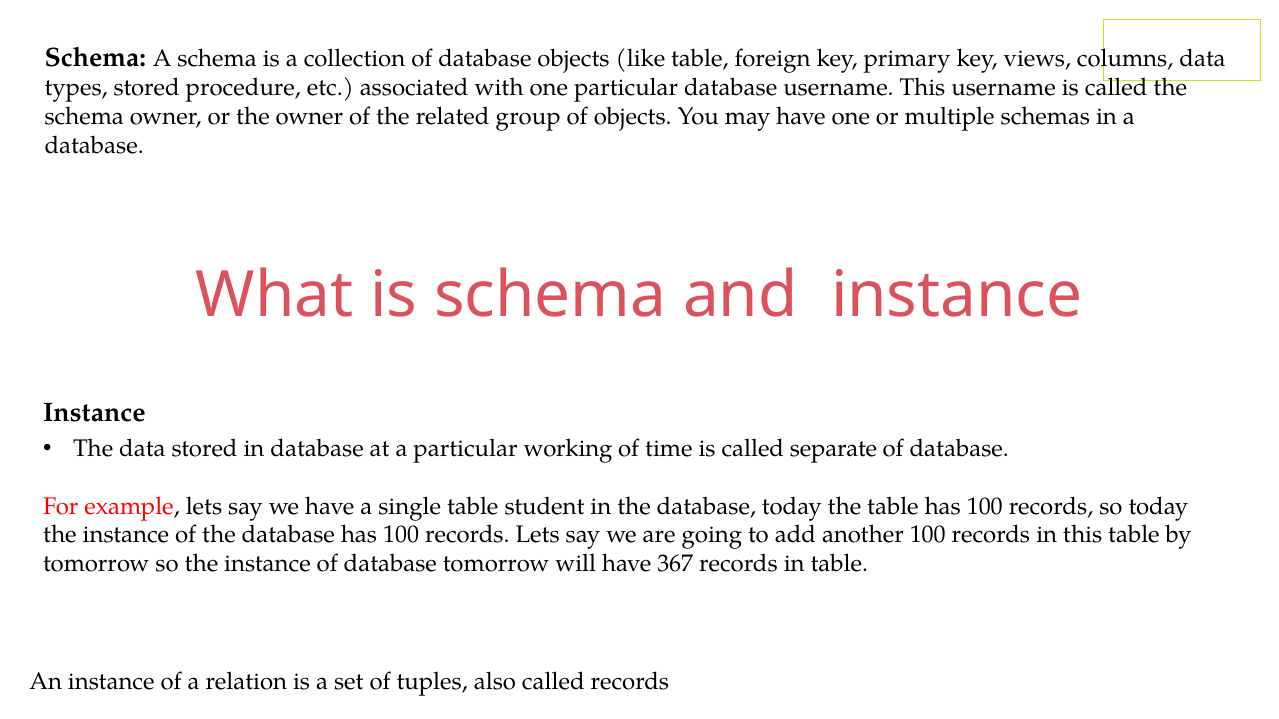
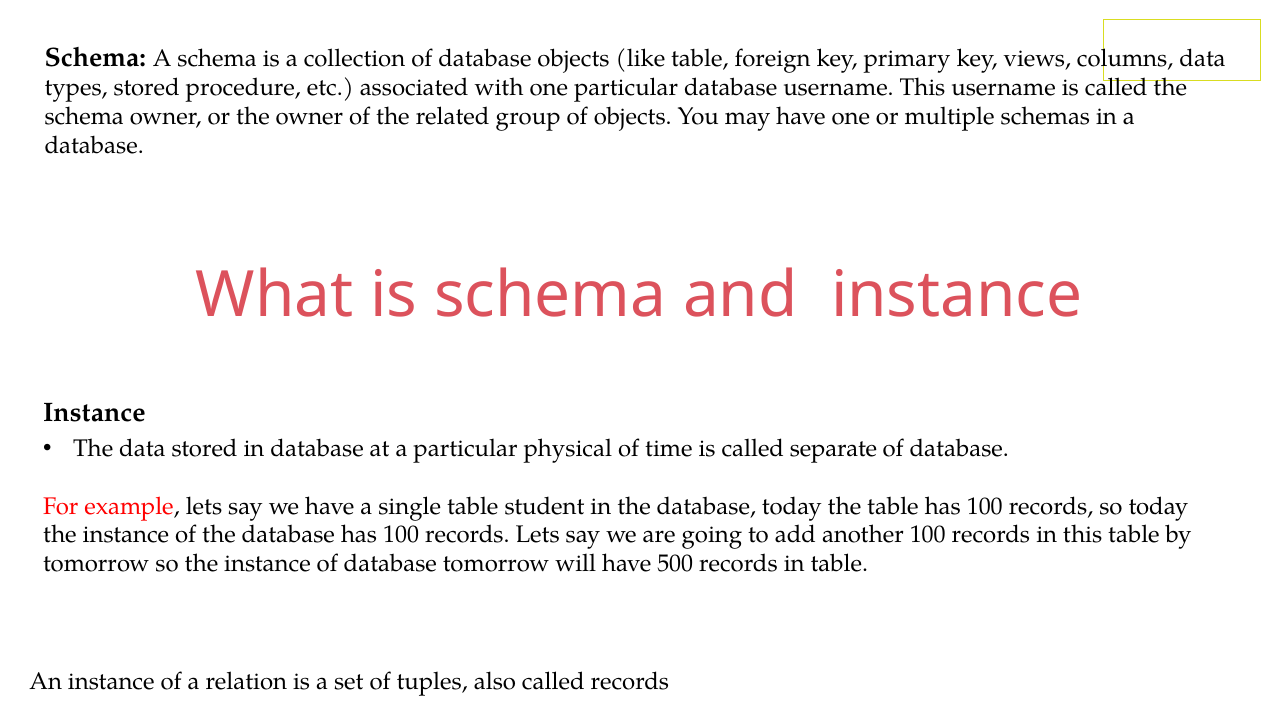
working: working -> physical
367: 367 -> 500
